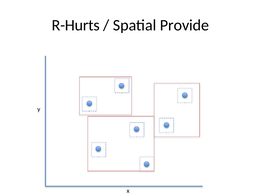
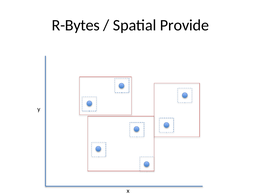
R-Hurts: R-Hurts -> R-Bytes
